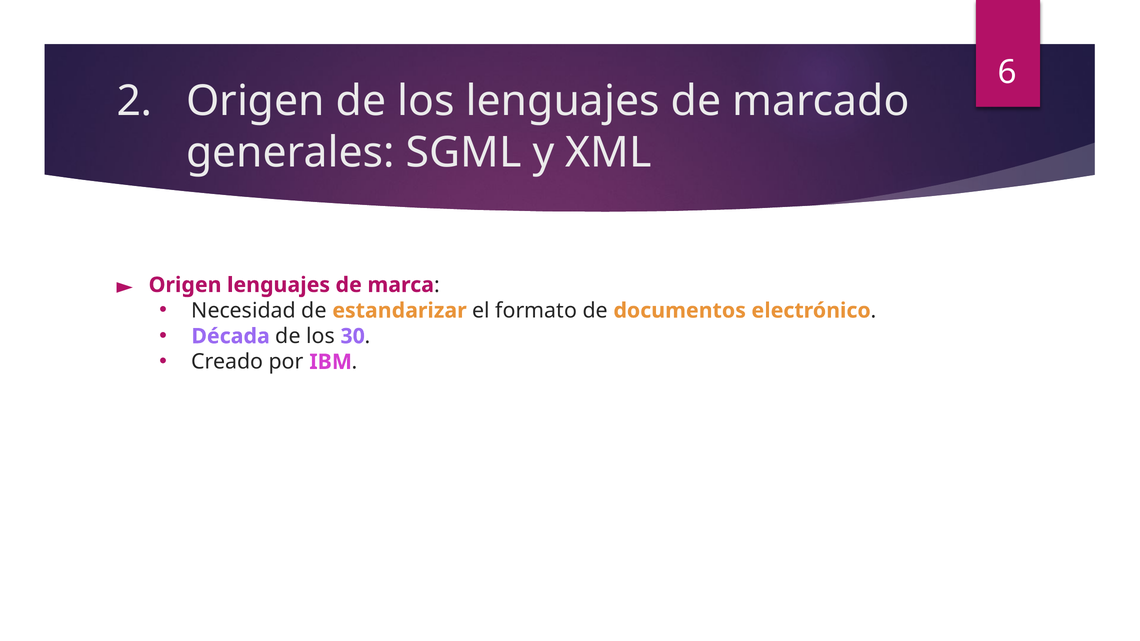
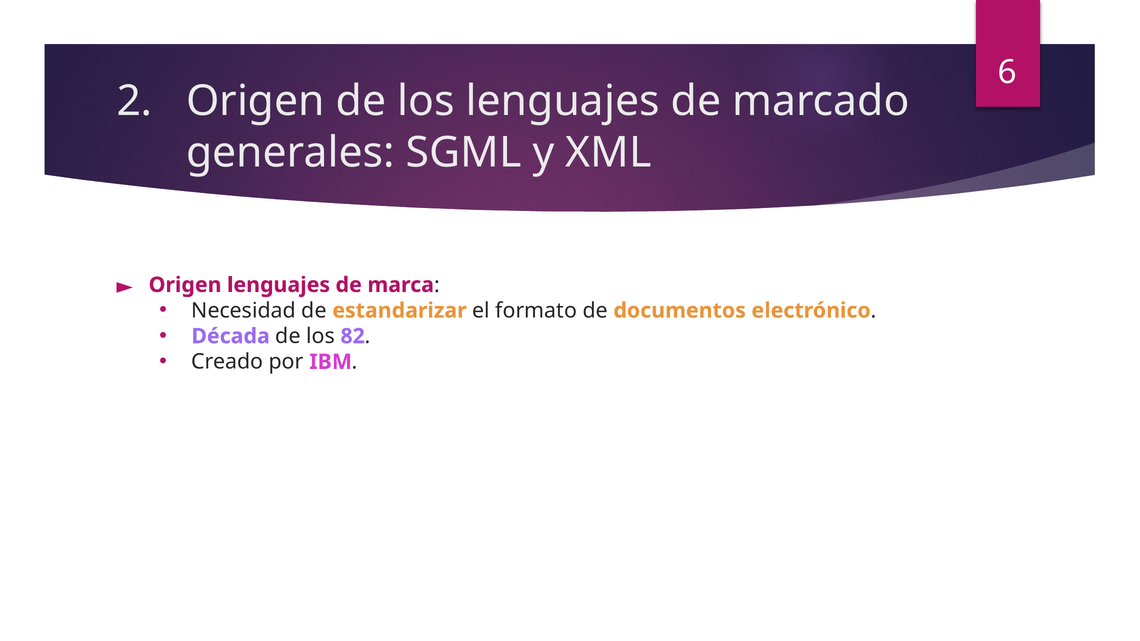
30: 30 -> 82
